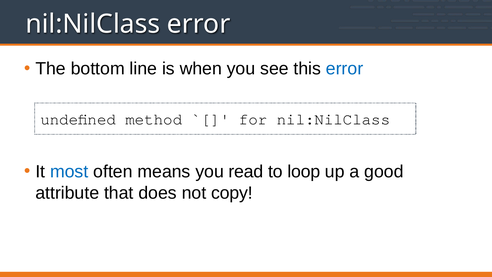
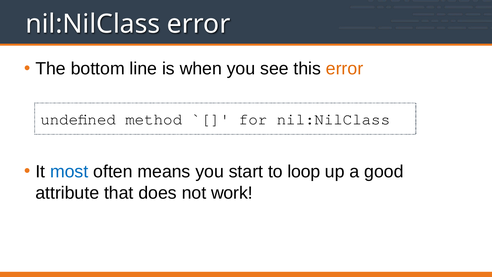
error at (345, 69) colour: blue -> orange
read: read -> start
copy: copy -> work
